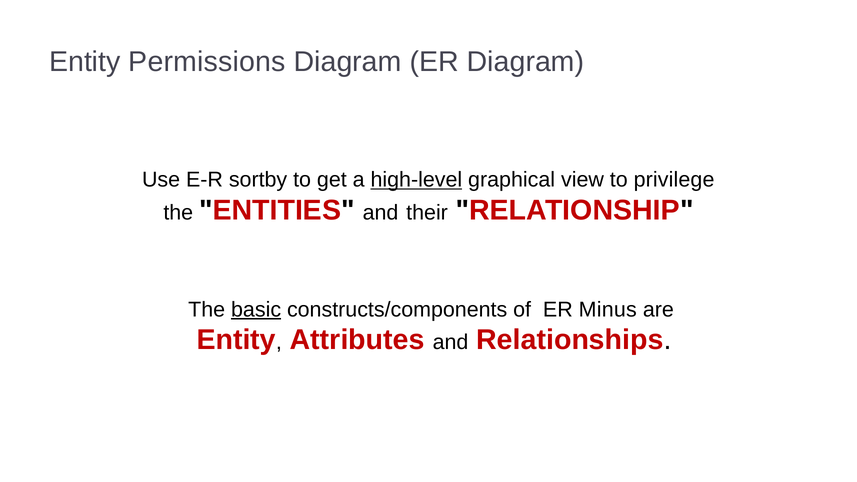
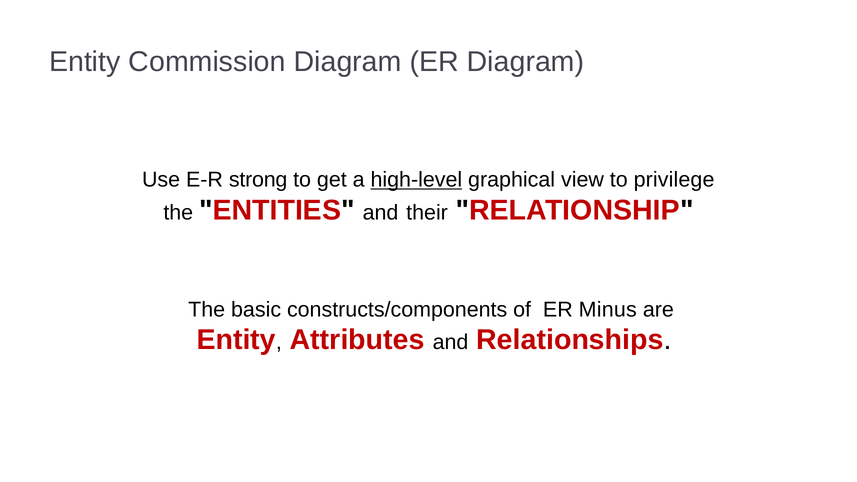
Permissions: Permissions -> Commission
sortby: sortby -> strong
basic underline: present -> none
